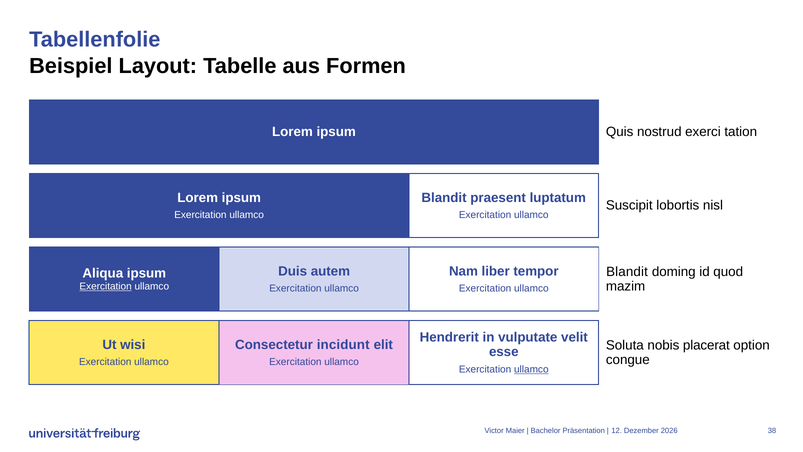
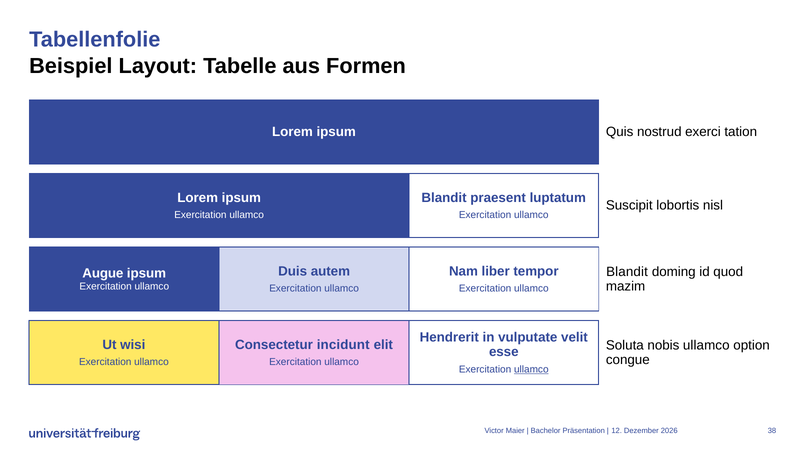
Aliqua: Aliqua -> Augue
Exercitation at (106, 286) underline: present -> none
nobis placerat: placerat -> ullamco
